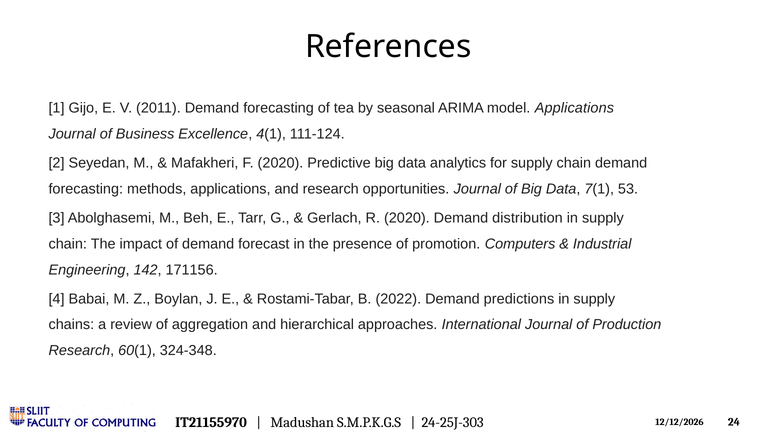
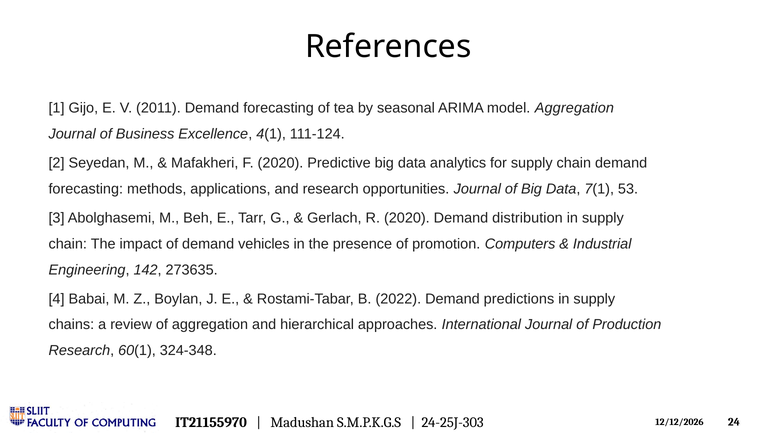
model Applications: Applications -> Aggregation
forecast: forecast -> vehicles
171156: 171156 -> 273635
